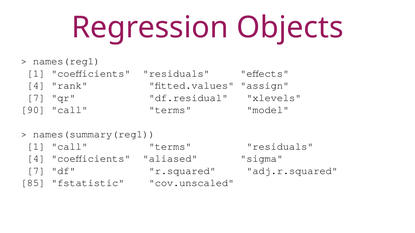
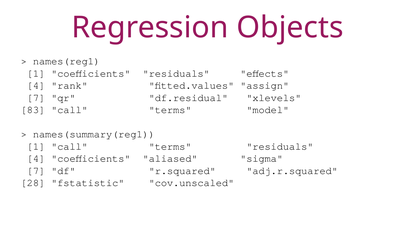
90: 90 -> 83
85: 85 -> 28
